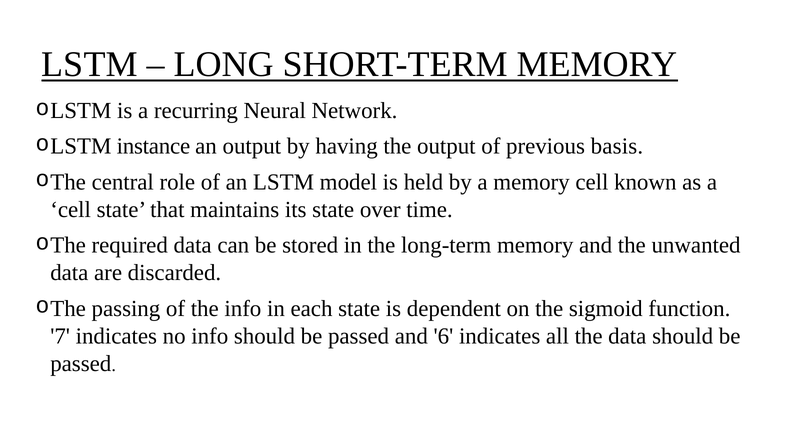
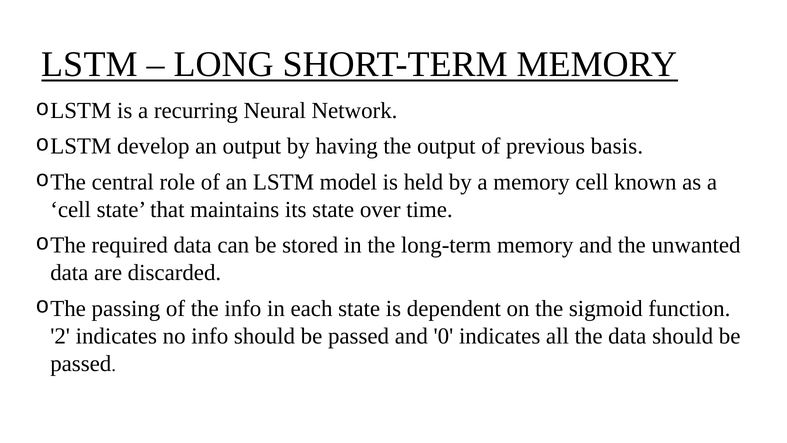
instance: instance -> develop
7: 7 -> 2
6: 6 -> 0
